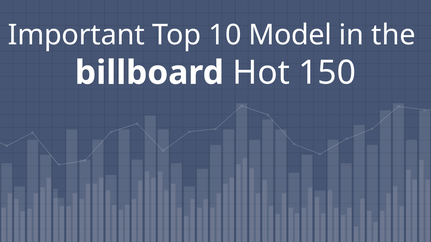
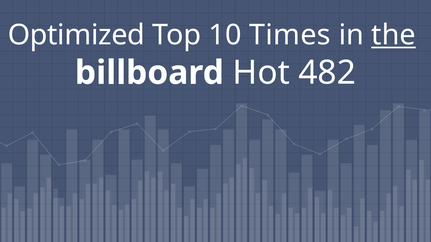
Important: Important -> Optimized
Model: Model -> Times
the underline: none -> present
150: 150 -> 482
